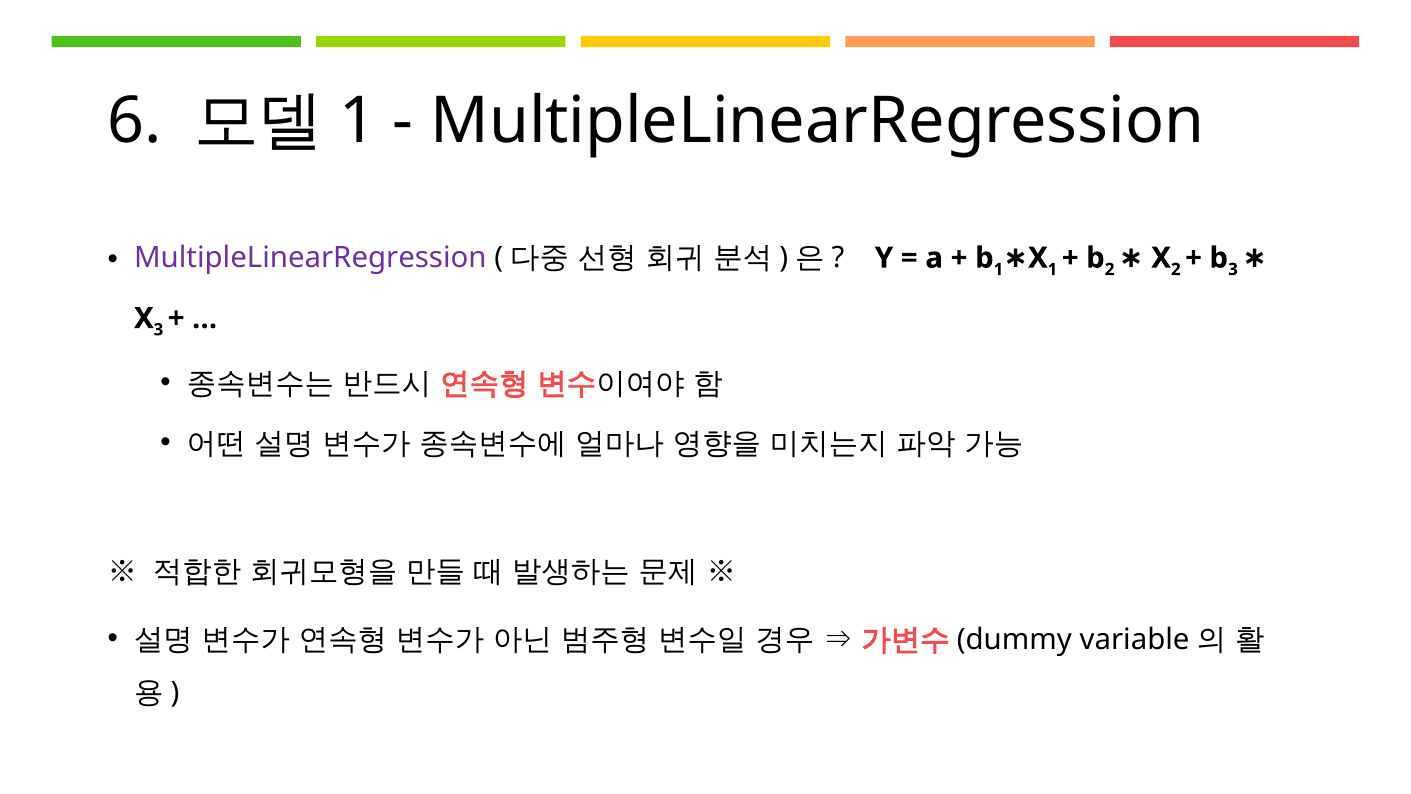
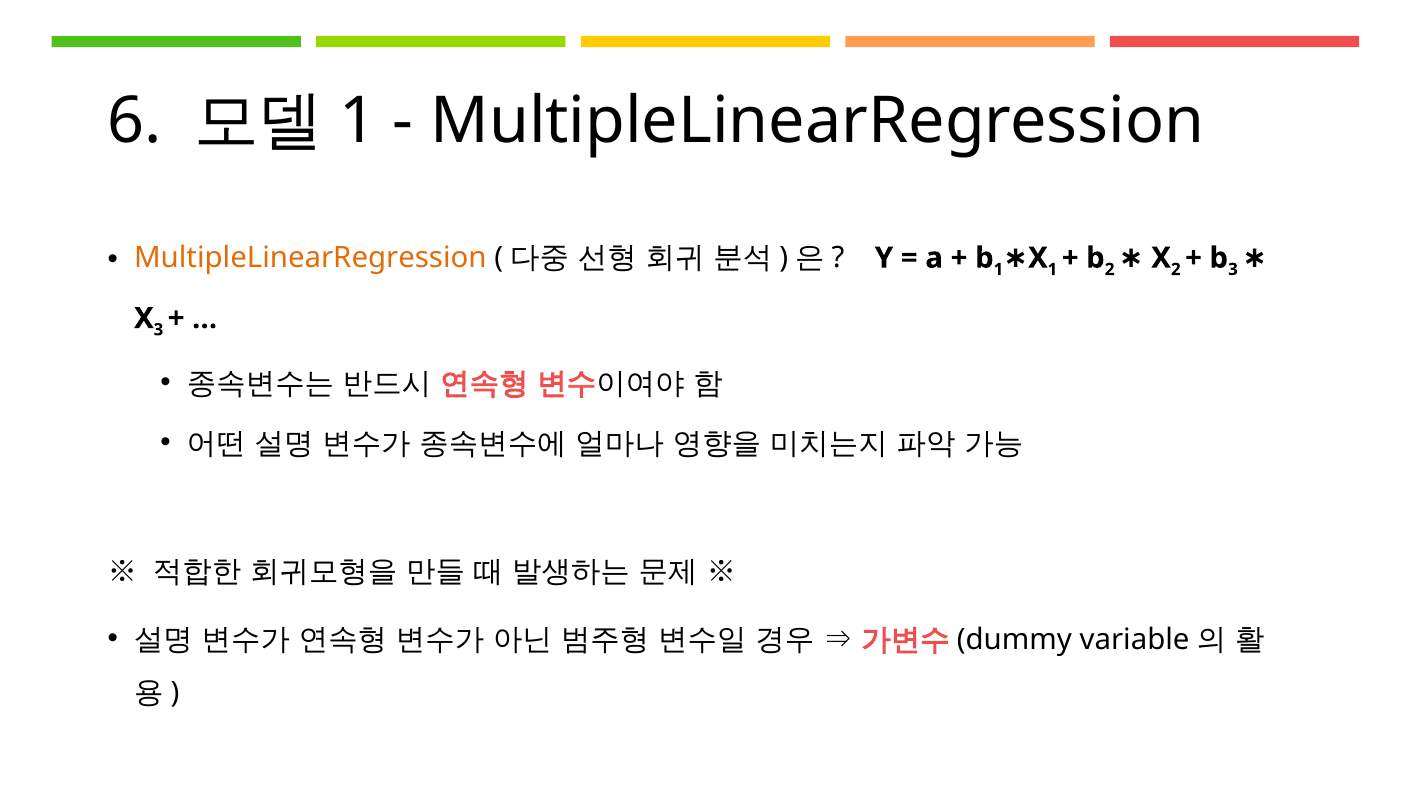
MultipleLinearRegression at (310, 258) colour: purple -> orange
